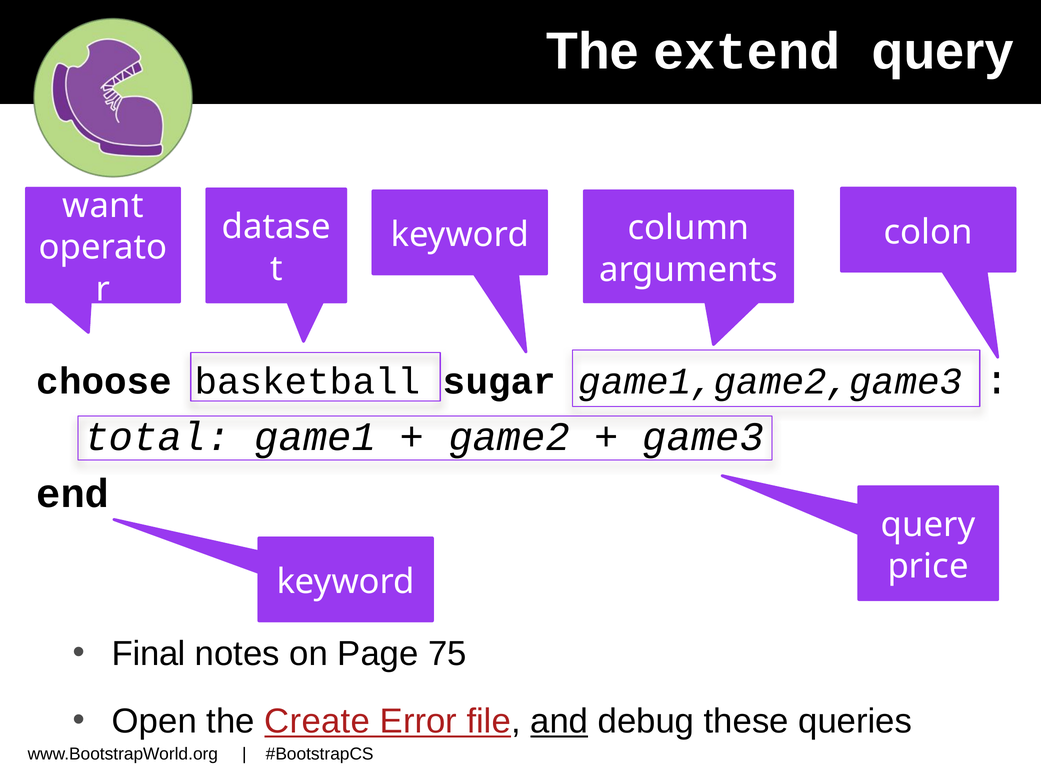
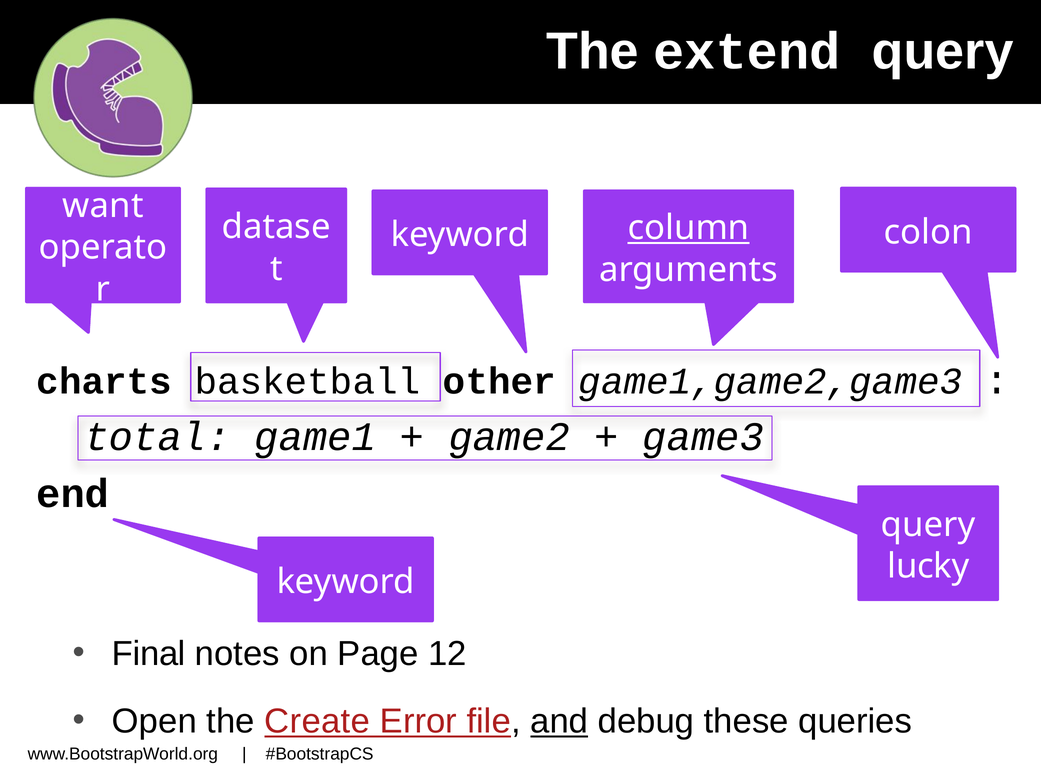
column underline: none -> present
choose: choose -> charts
sugar: sugar -> other
price: price -> lucky
75: 75 -> 12
